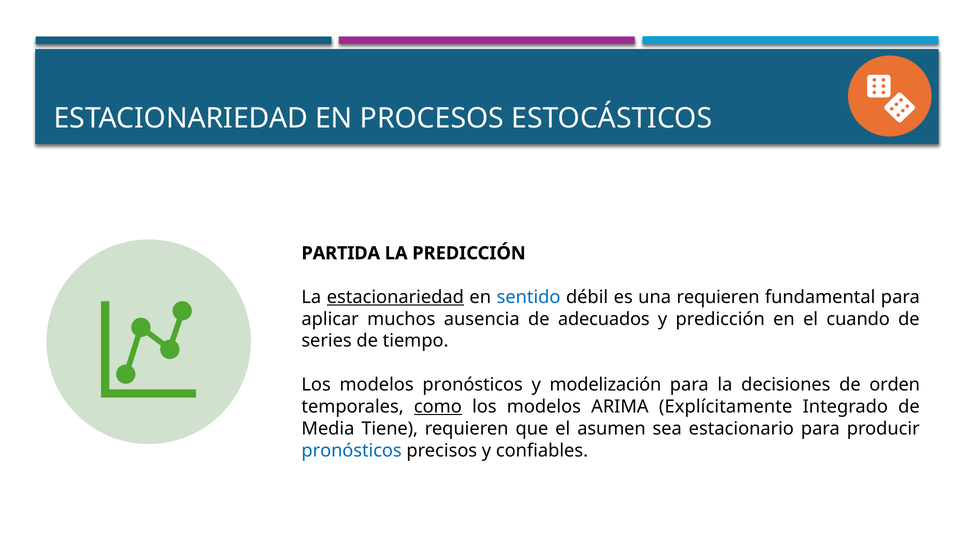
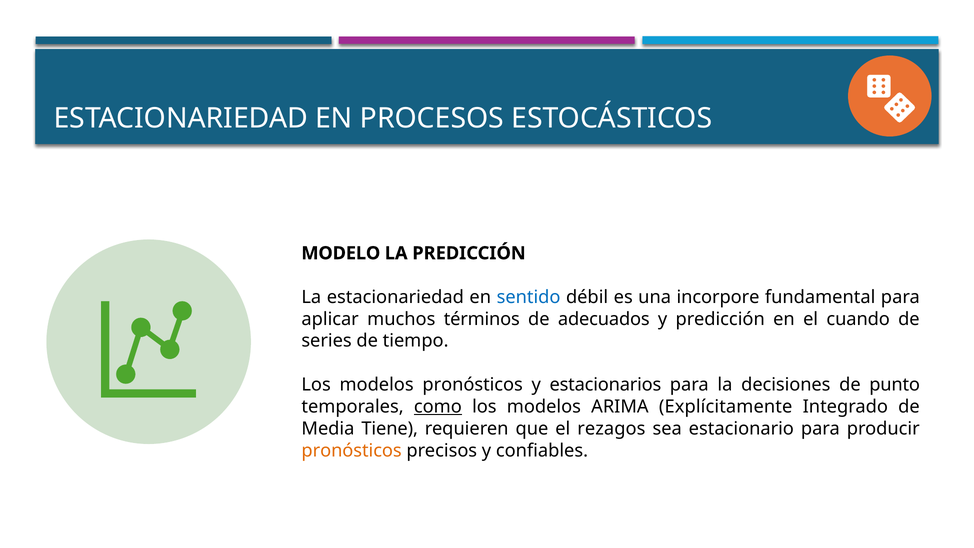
PARTIDA: PARTIDA -> MODELO
estacionariedad at (395, 297) underline: present -> none
una requieren: requieren -> incorpore
ausencia: ausencia -> términos
modelización: modelización -> estacionarios
orden: orden -> punto
asumen: asumen -> rezagos
pronósticos at (352, 450) colour: blue -> orange
